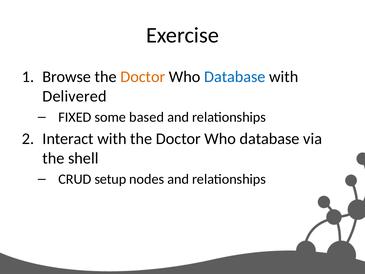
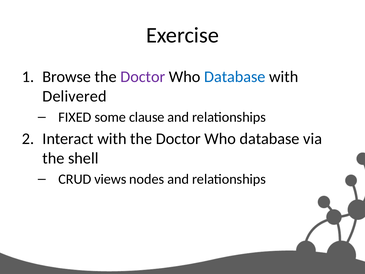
Doctor at (143, 77) colour: orange -> purple
based: based -> clause
setup: setup -> views
